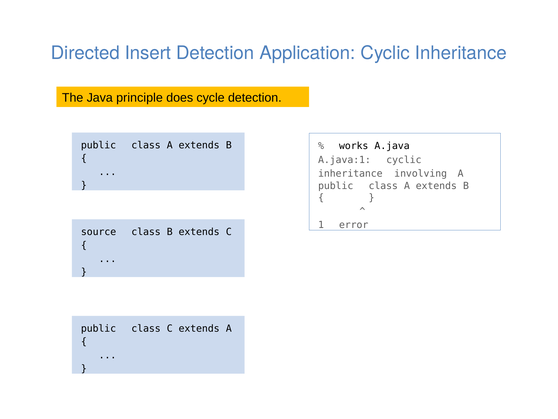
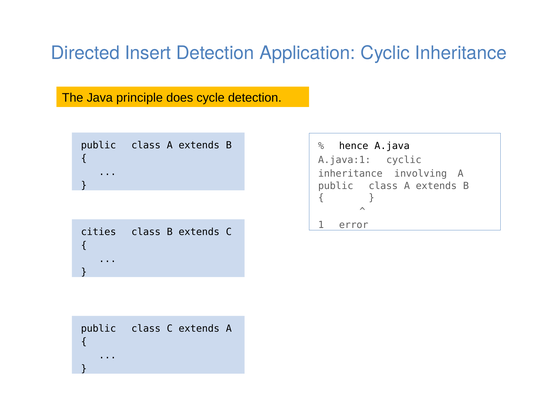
works: works -> hence
source: source -> cities
